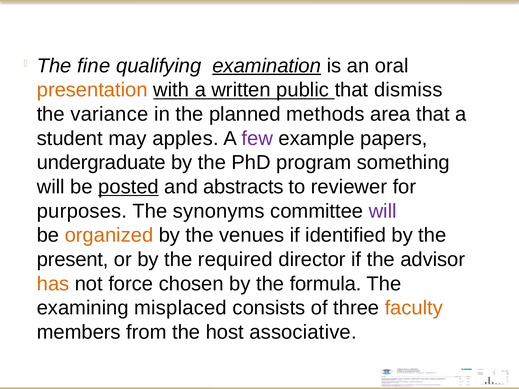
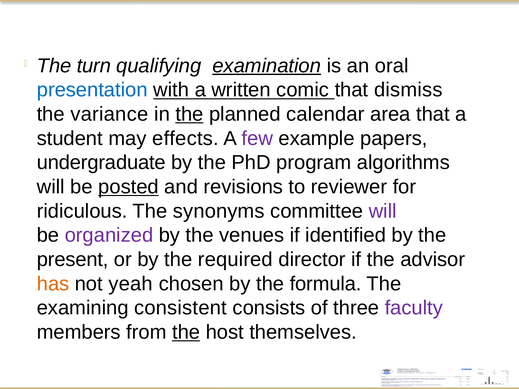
fine: fine -> turn
presentation colour: orange -> blue
public: public -> comic
the at (189, 114) underline: none -> present
methods: methods -> calendar
apples: apples -> effects
something: something -> algorithms
abstracts: abstracts -> revisions
purposes: purposes -> ridiculous
organized colour: orange -> purple
force: force -> yeah
misplaced: misplaced -> consistent
faculty colour: orange -> purple
the at (186, 332) underline: none -> present
associative: associative -> themselves
